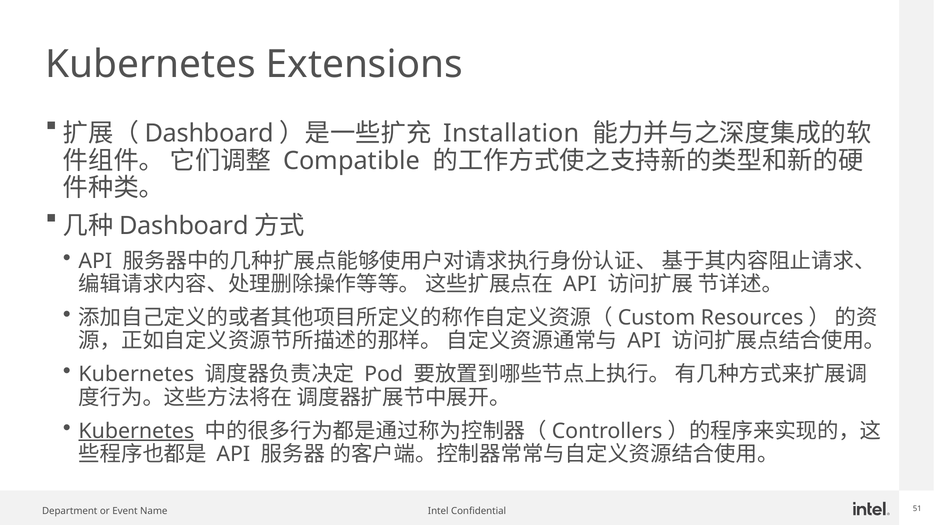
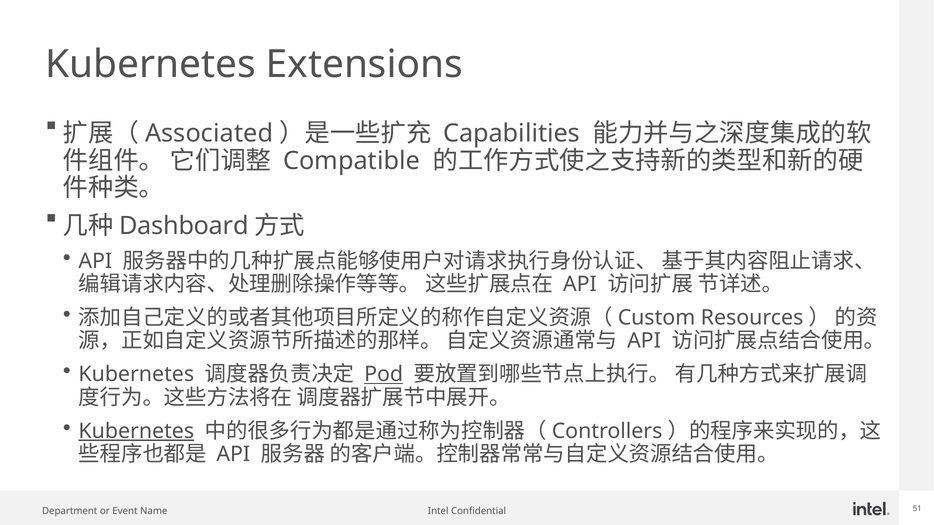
Dashboard at (209, 134): Dashboard -> Associated
Installation: Installation -> Capabilities
Pod underline: none -> present
